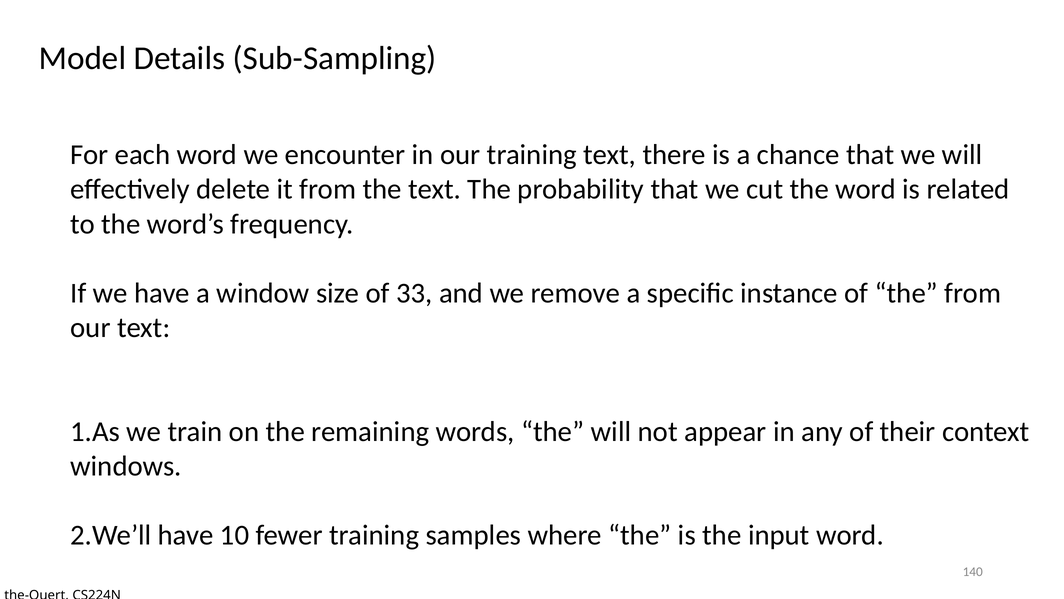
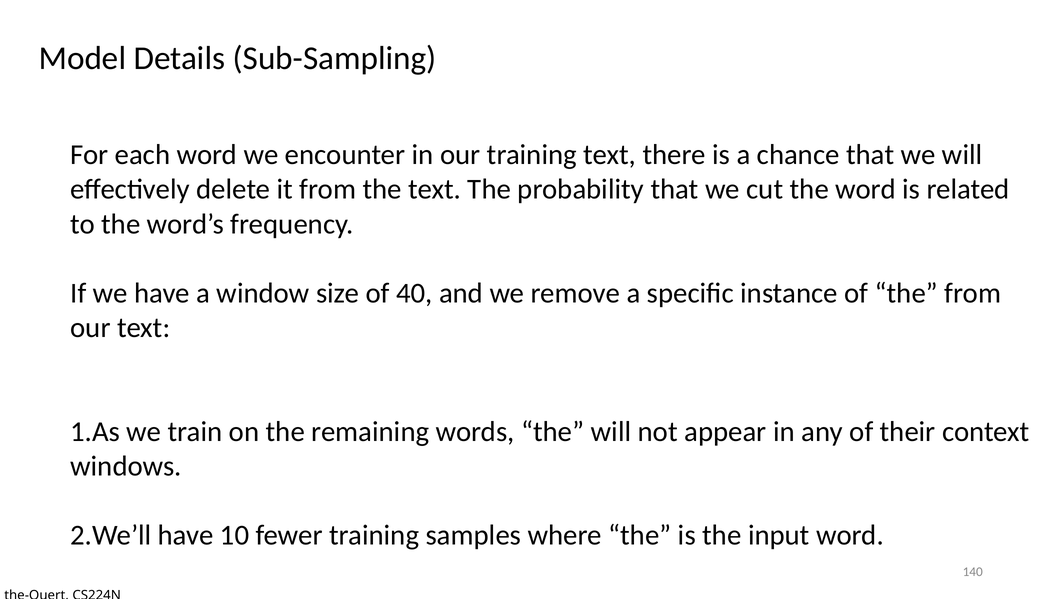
33: 33 -> 40
